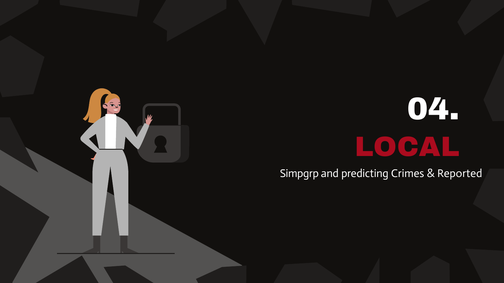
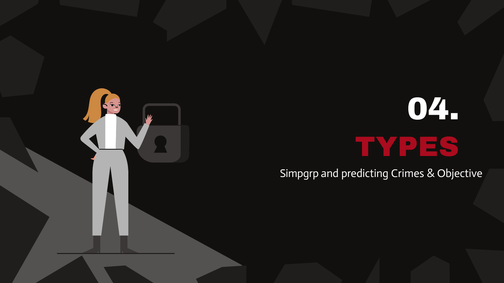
LOCAL: LOCAL -> TYPES
Reported: Reported -> Objective
